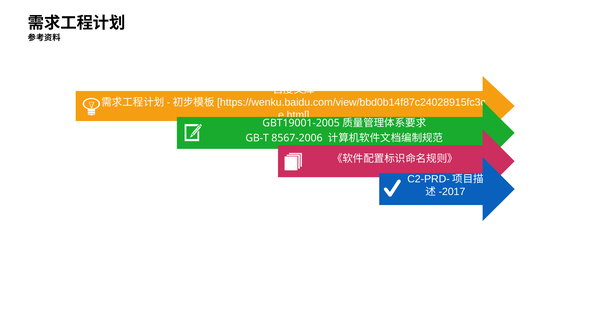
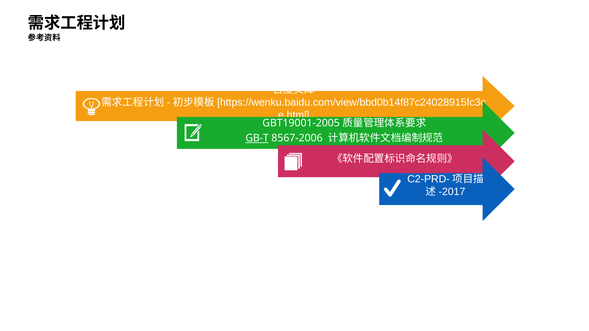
GB-T underline: none -> present
